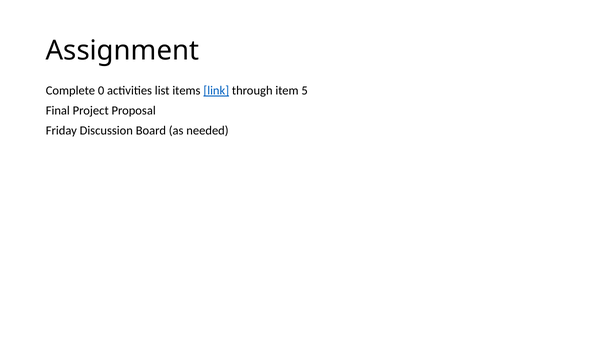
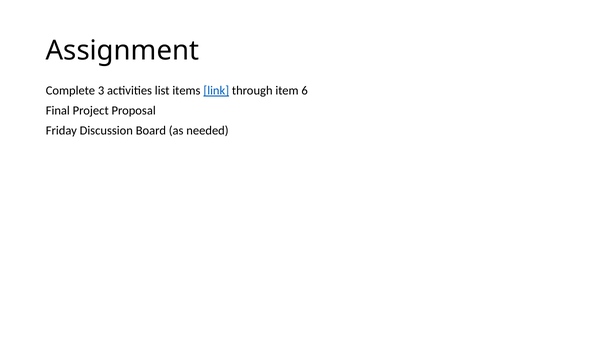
0: 0 -> 3
5: 5 -> 6
